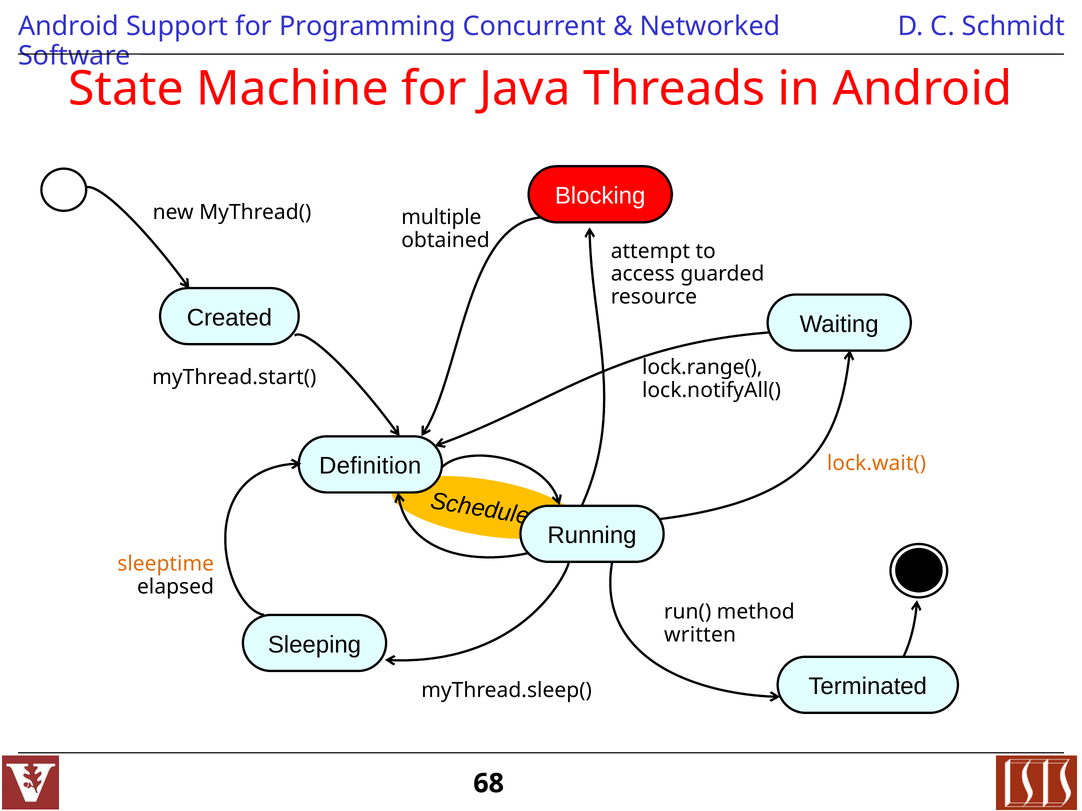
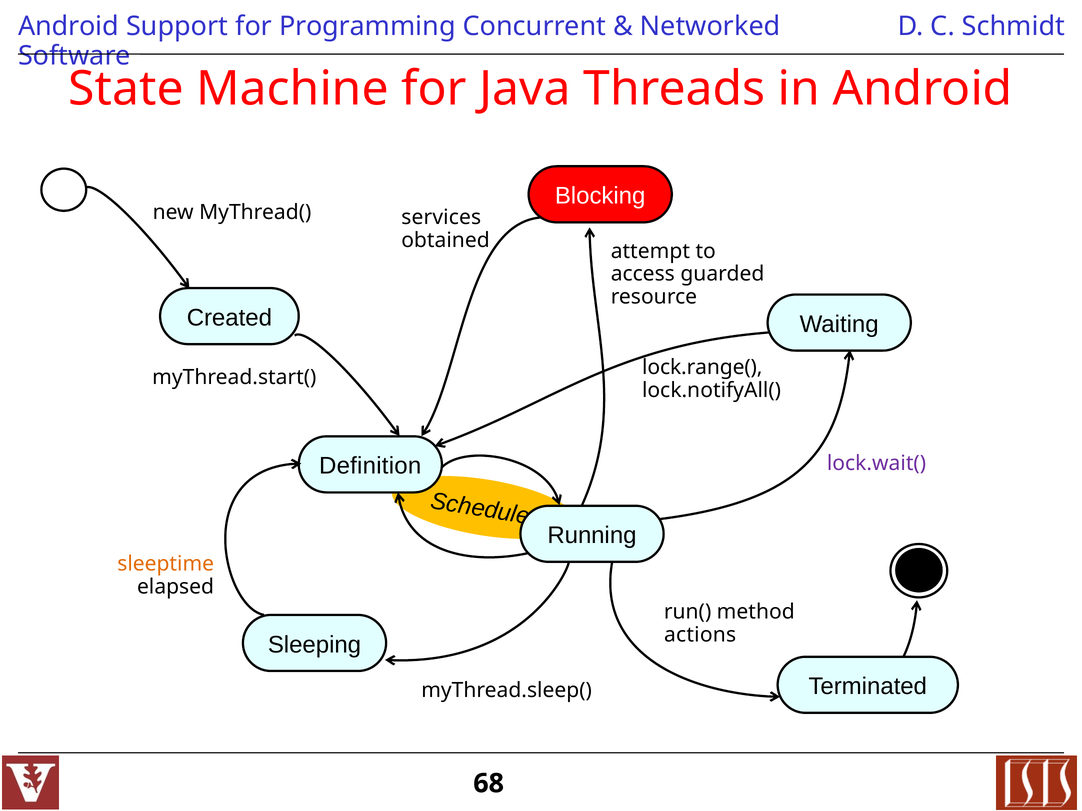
multiple: multiple -> services
lock.wait( colour: orange -> purple
written: written -> actions
